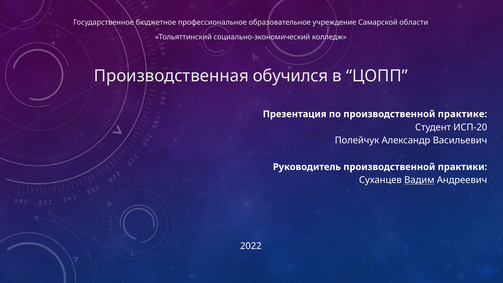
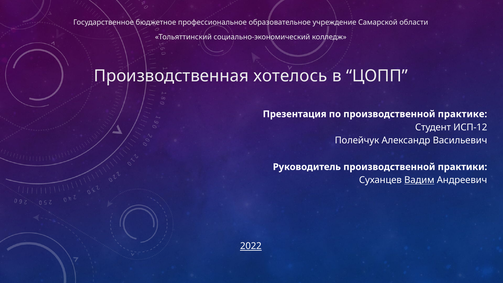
обучился: обучился -> хотелось
ИСП-20: ИСП-20 -> ИСП-12
2022 underline: none -> present
